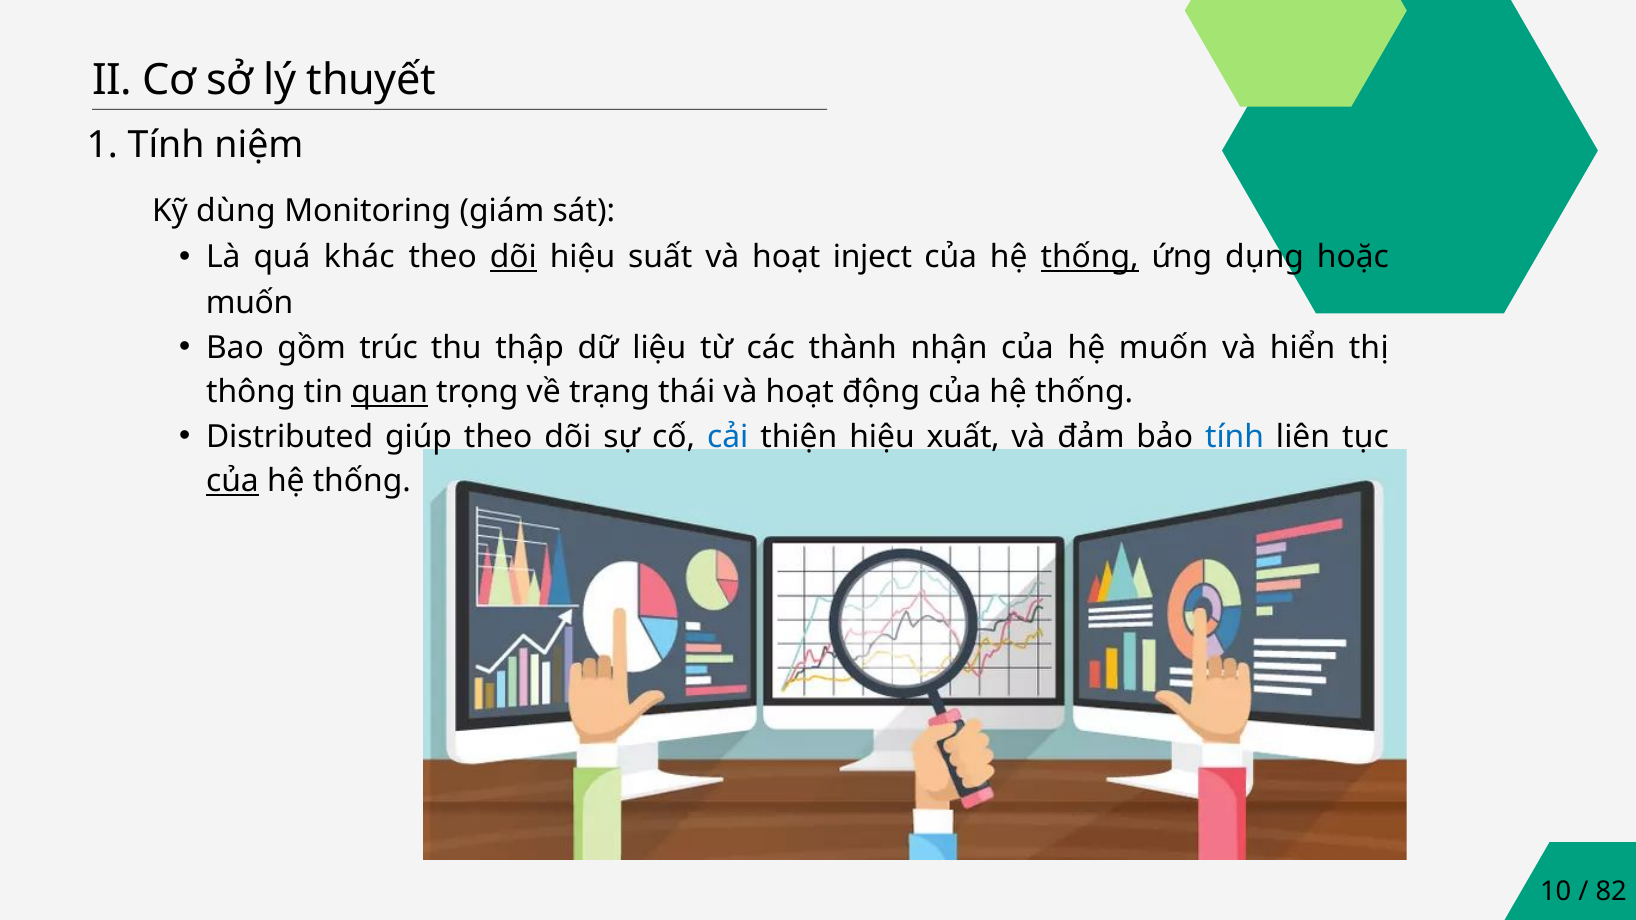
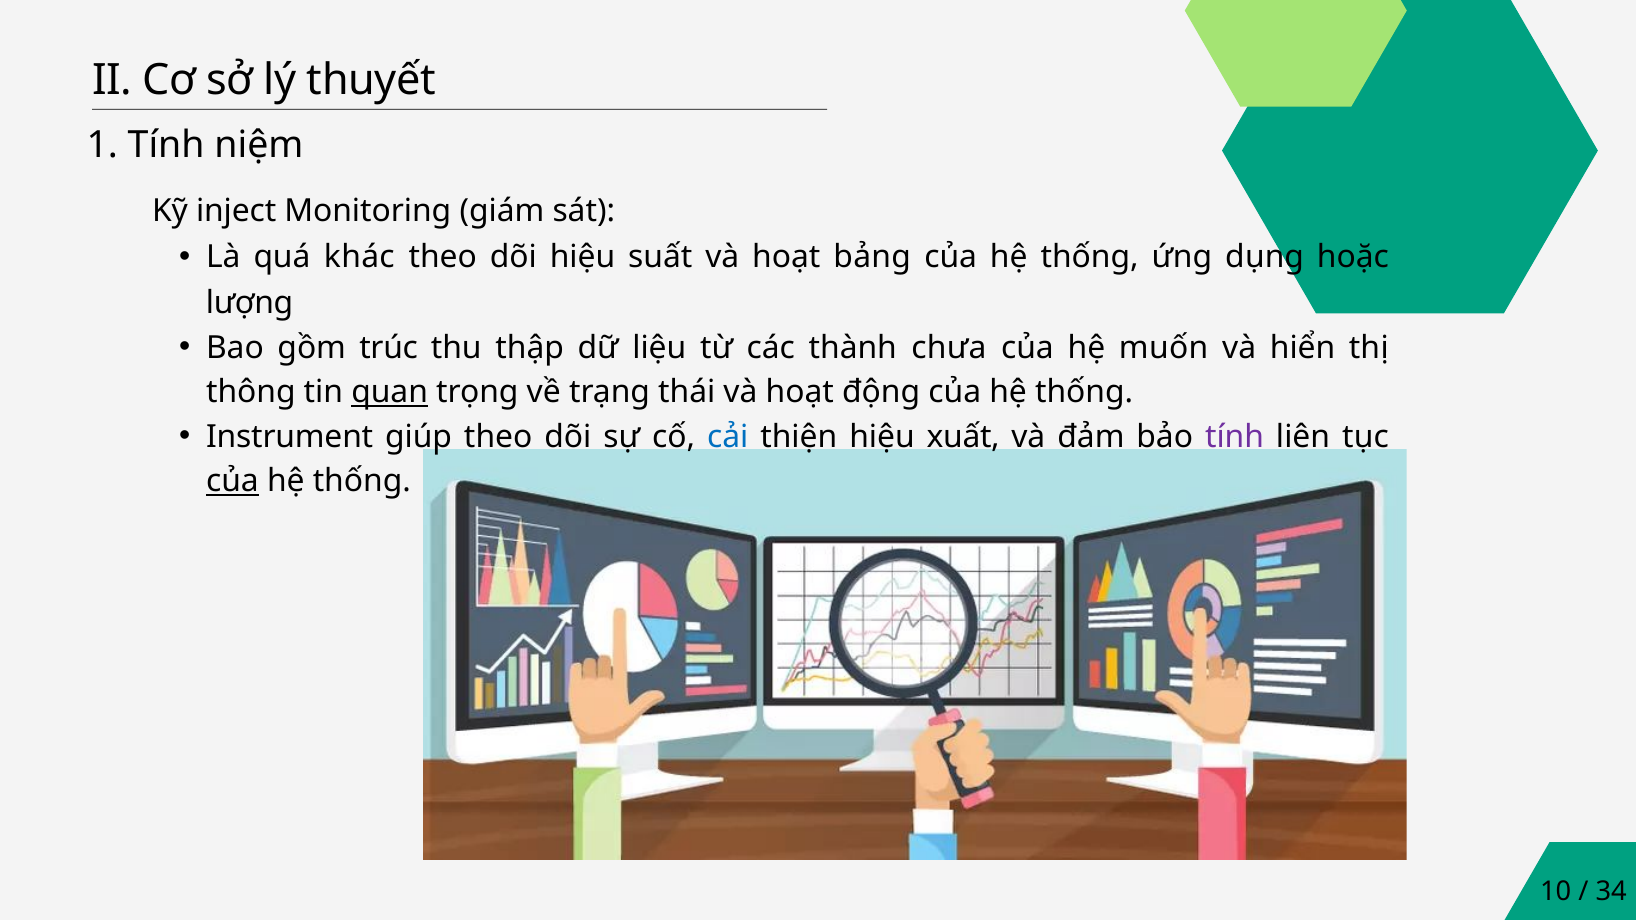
dùng: dùng -> inject
dõi at (513, 257) underline: present -> none
inject: inject -> bảng
thống at (1090, 257) underline: present -> none
muốn at (250, 303): muốn -> lượng
nhận: nhận -> chưa
Distributed: Distributed -> Instrument
tính at (1235, 437) colour: blue -> purple
82: 82 -> 34
